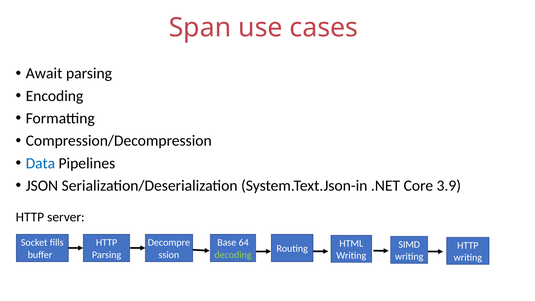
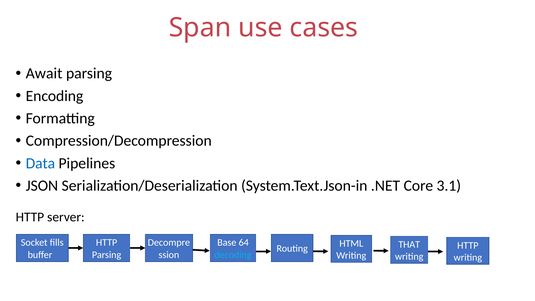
3.9: 3.9 -> 3.1
SIMD: SIMD -> THAT
decoding colour: light green -> light blue
